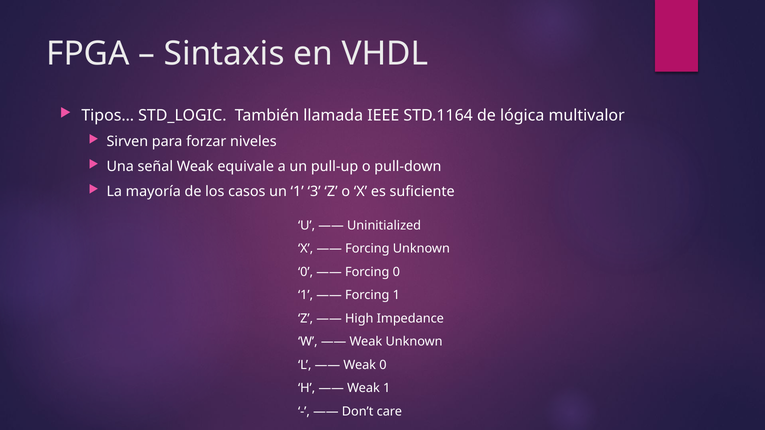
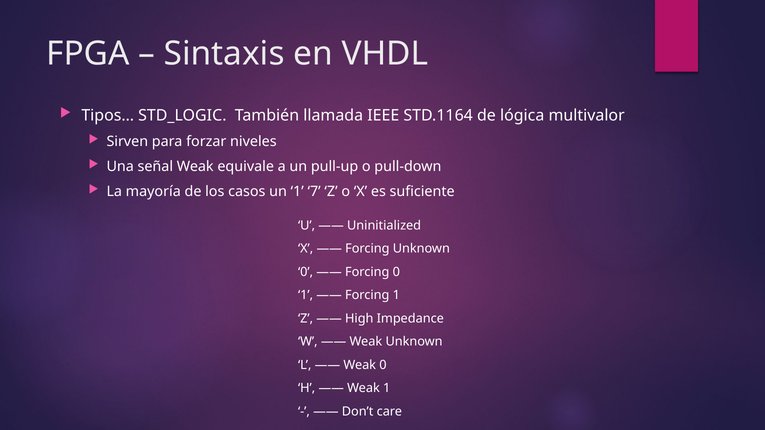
3: 3 -> 7
